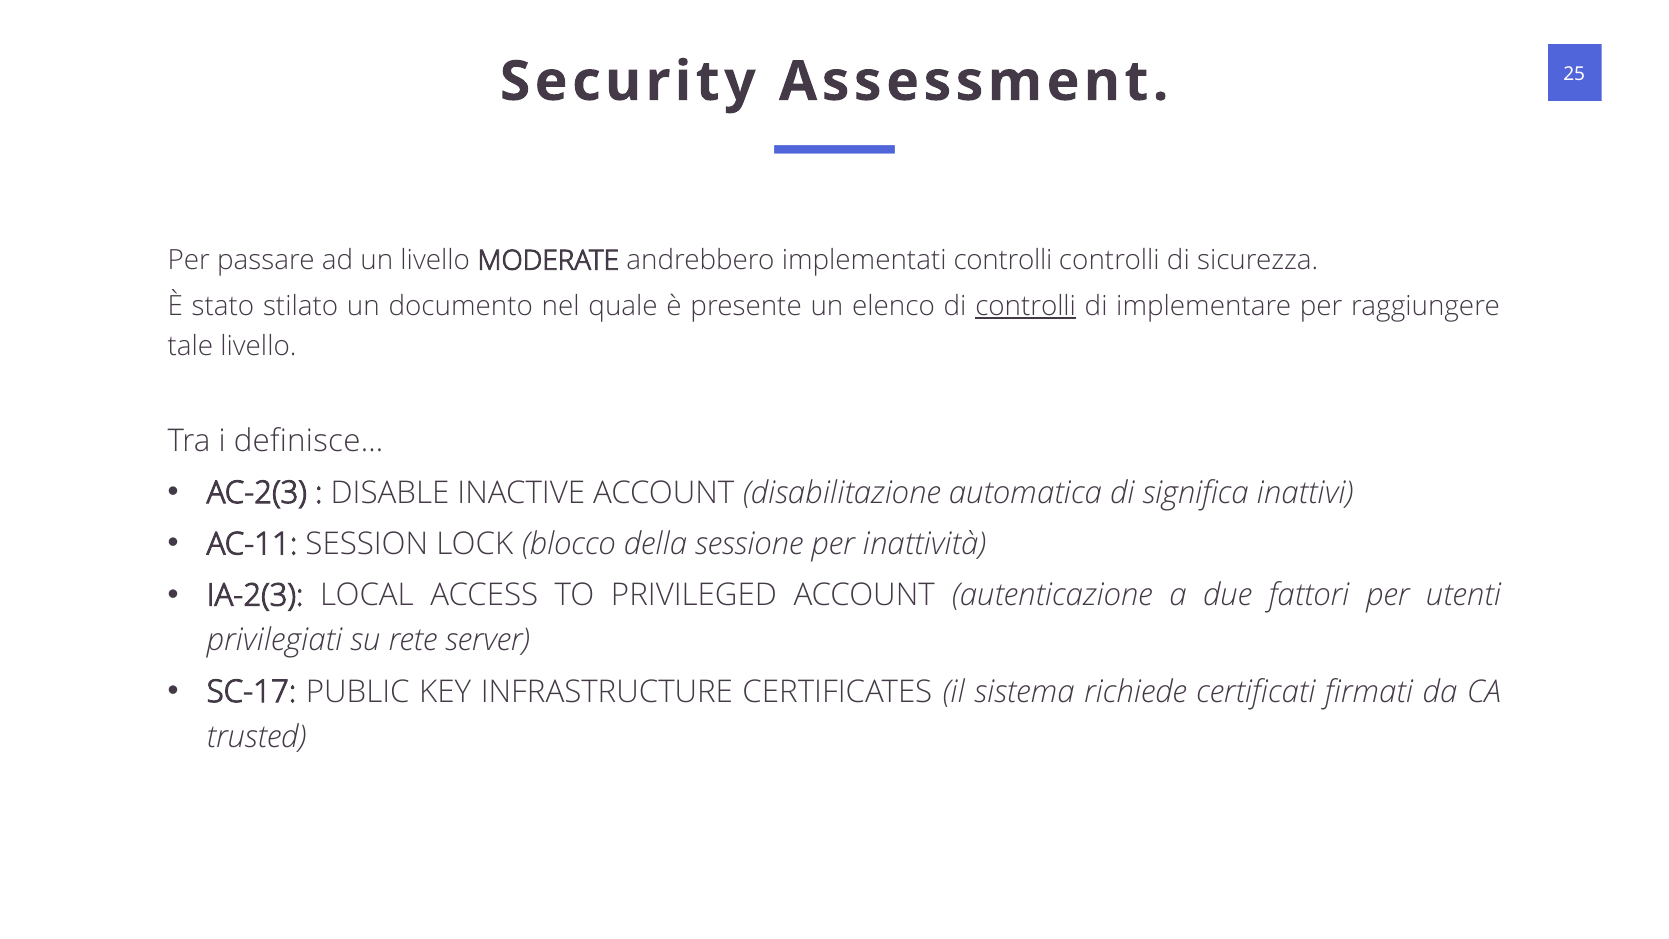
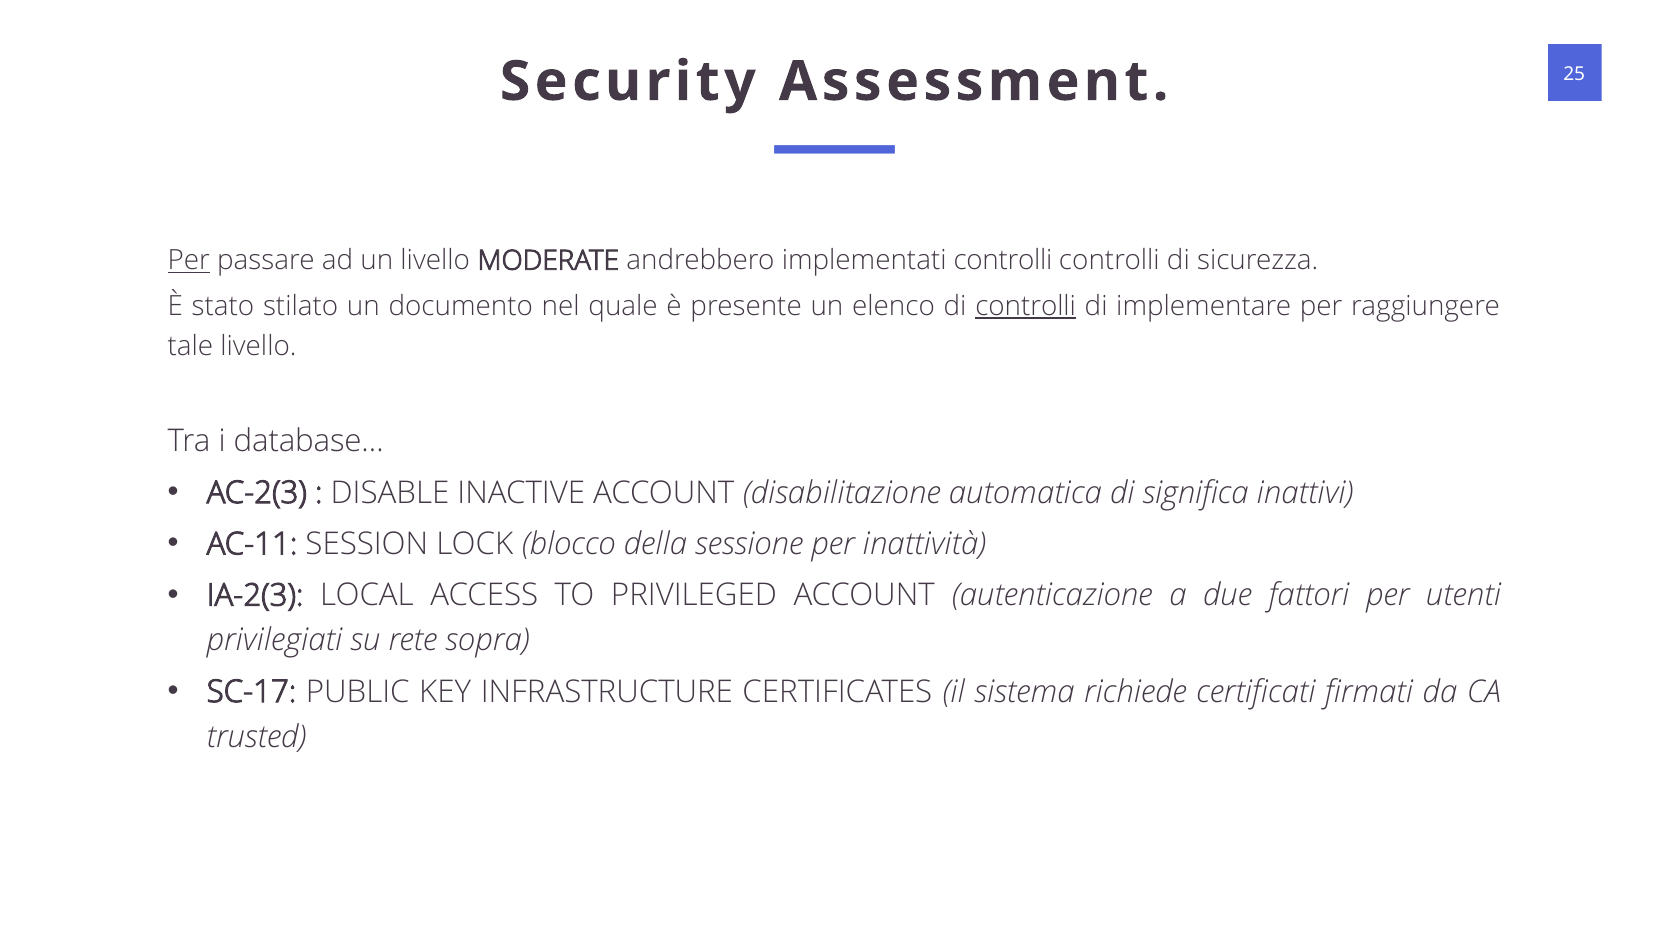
Per at (189, 261) underline: none -> present
definisce…: definisce… -> database…
server: server -> sopra
